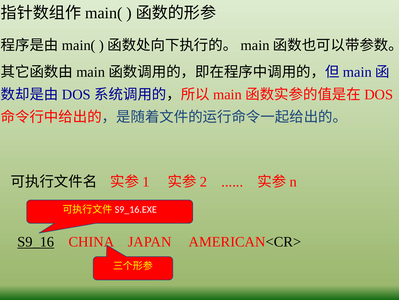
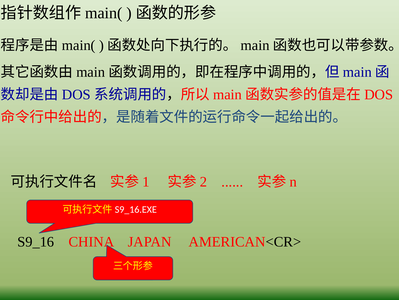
S9_16 underline: present -> none
